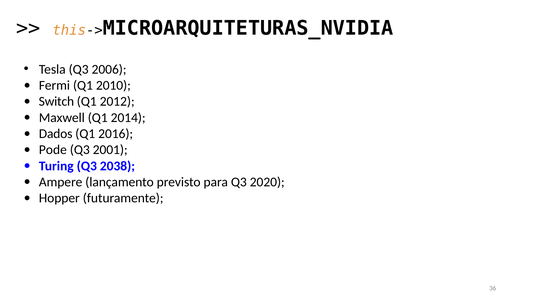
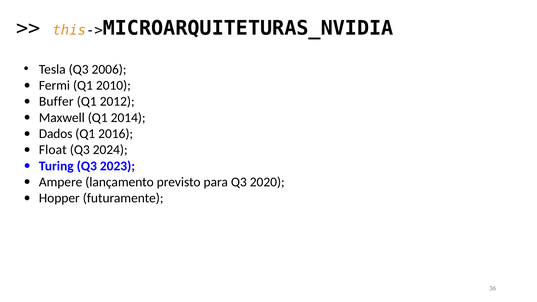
Switch: Switch -> Buffer
Pode: Pode -> Float
2001: 2001 -> 2024
2038: 2038 -> 2023
